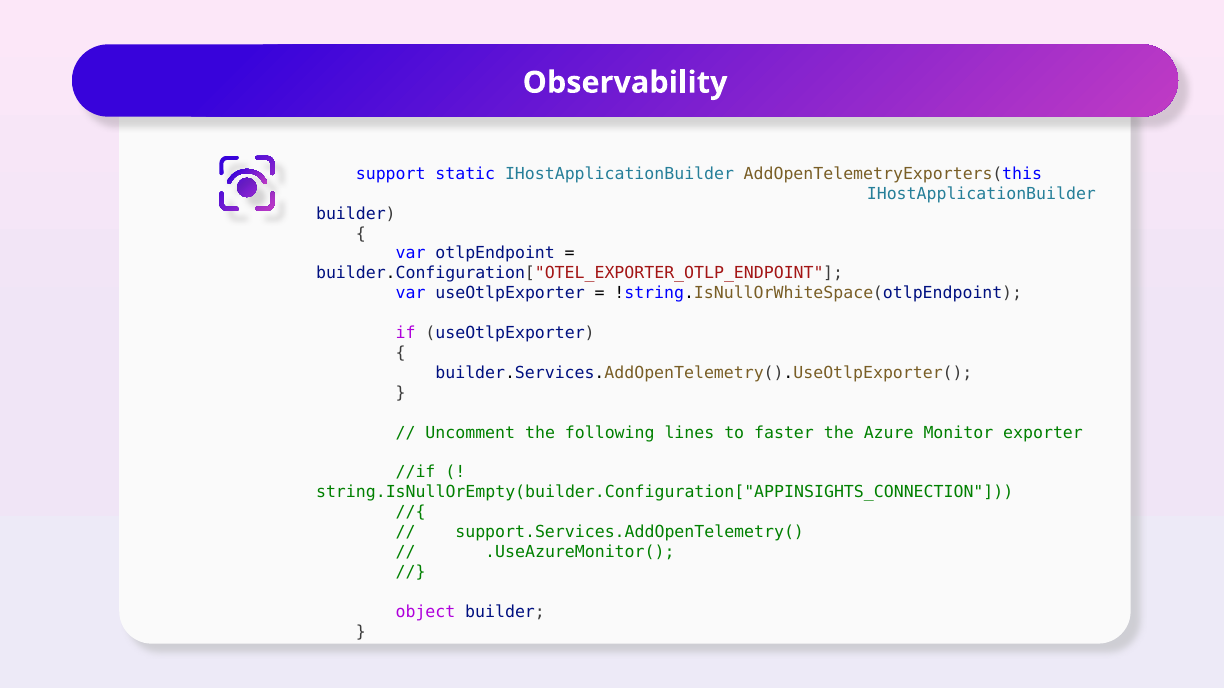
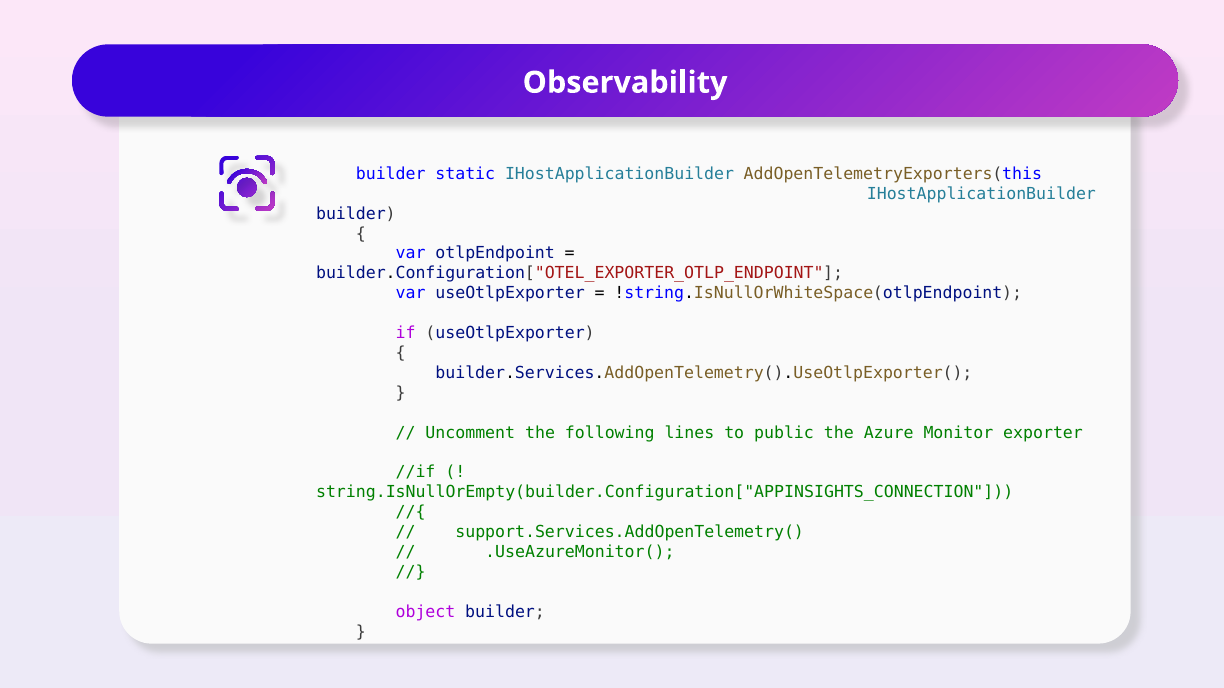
support at (391, 174): support -> builder
faster: faster -> public
